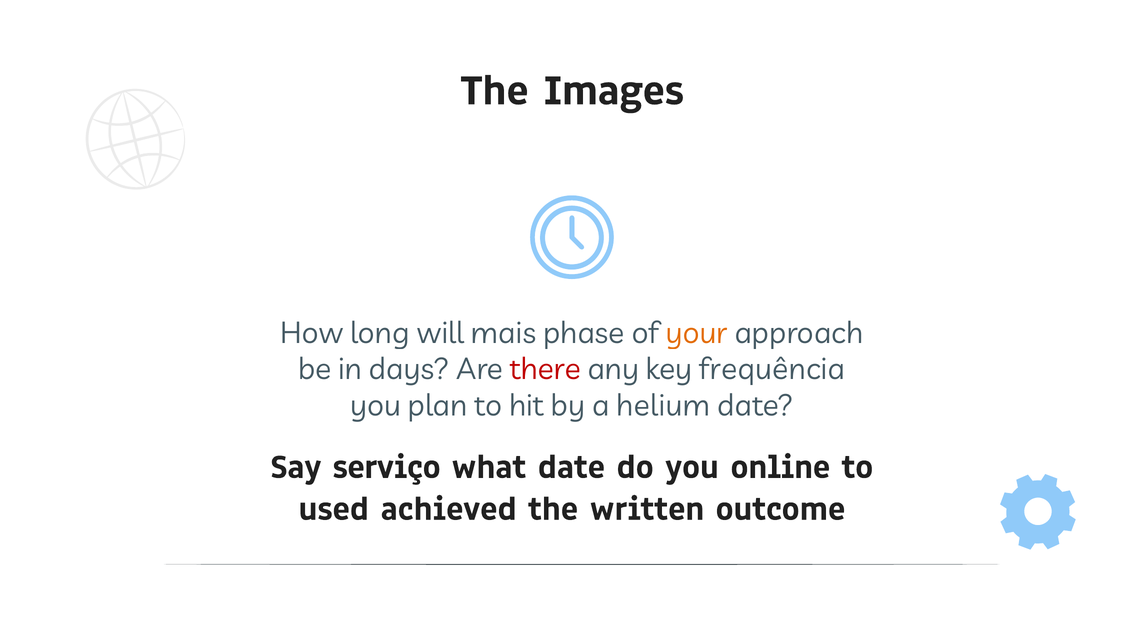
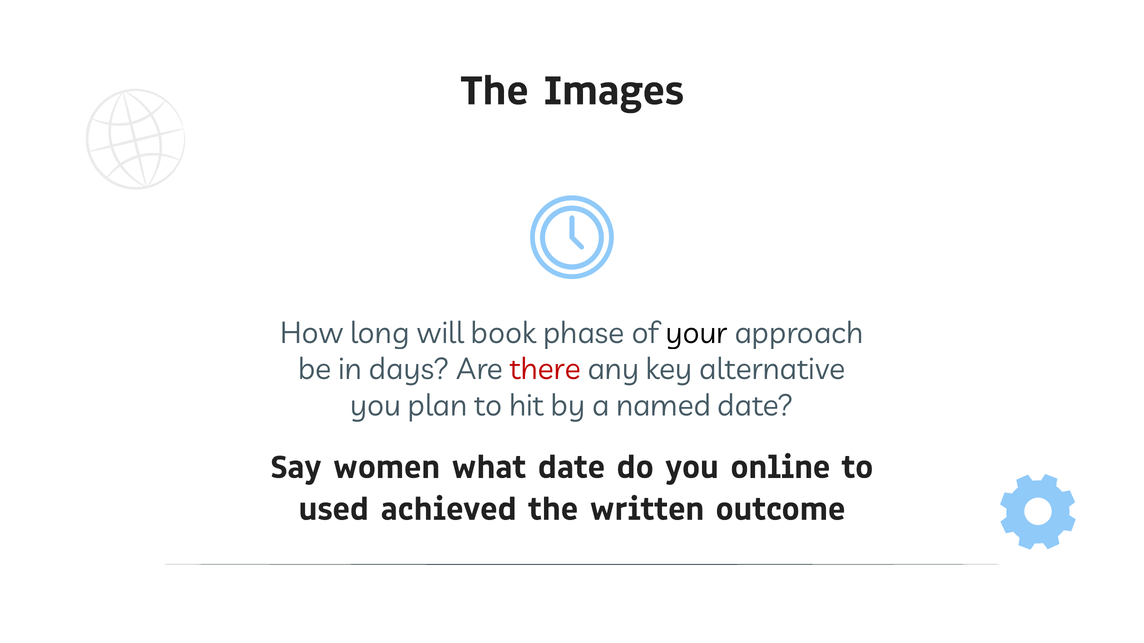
mais: mais -> book
your colour: orange -> black
frequência: frequência -> alternative
helium: helium -> named
serviço: serviço -> women
